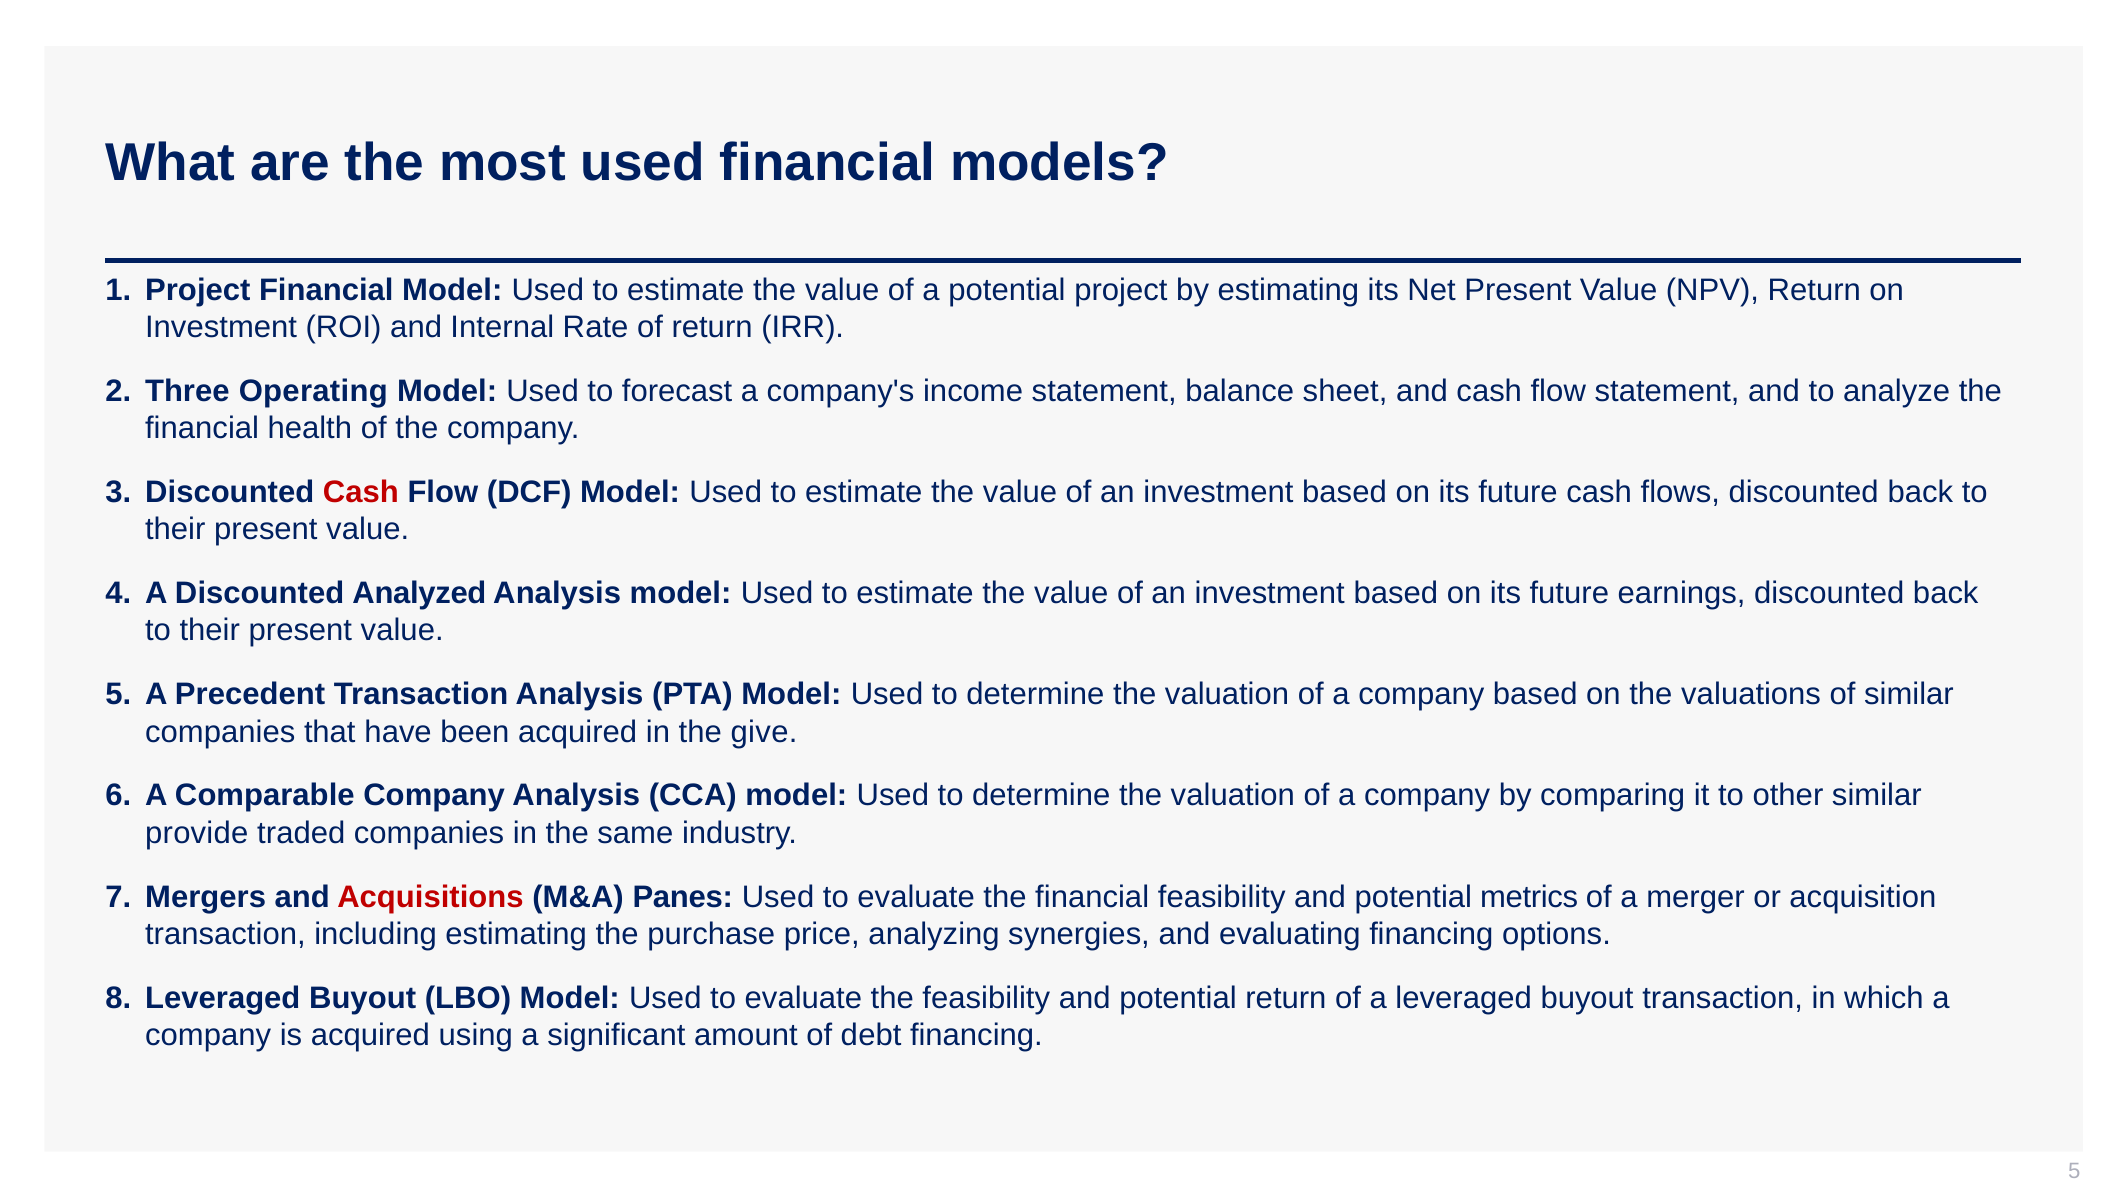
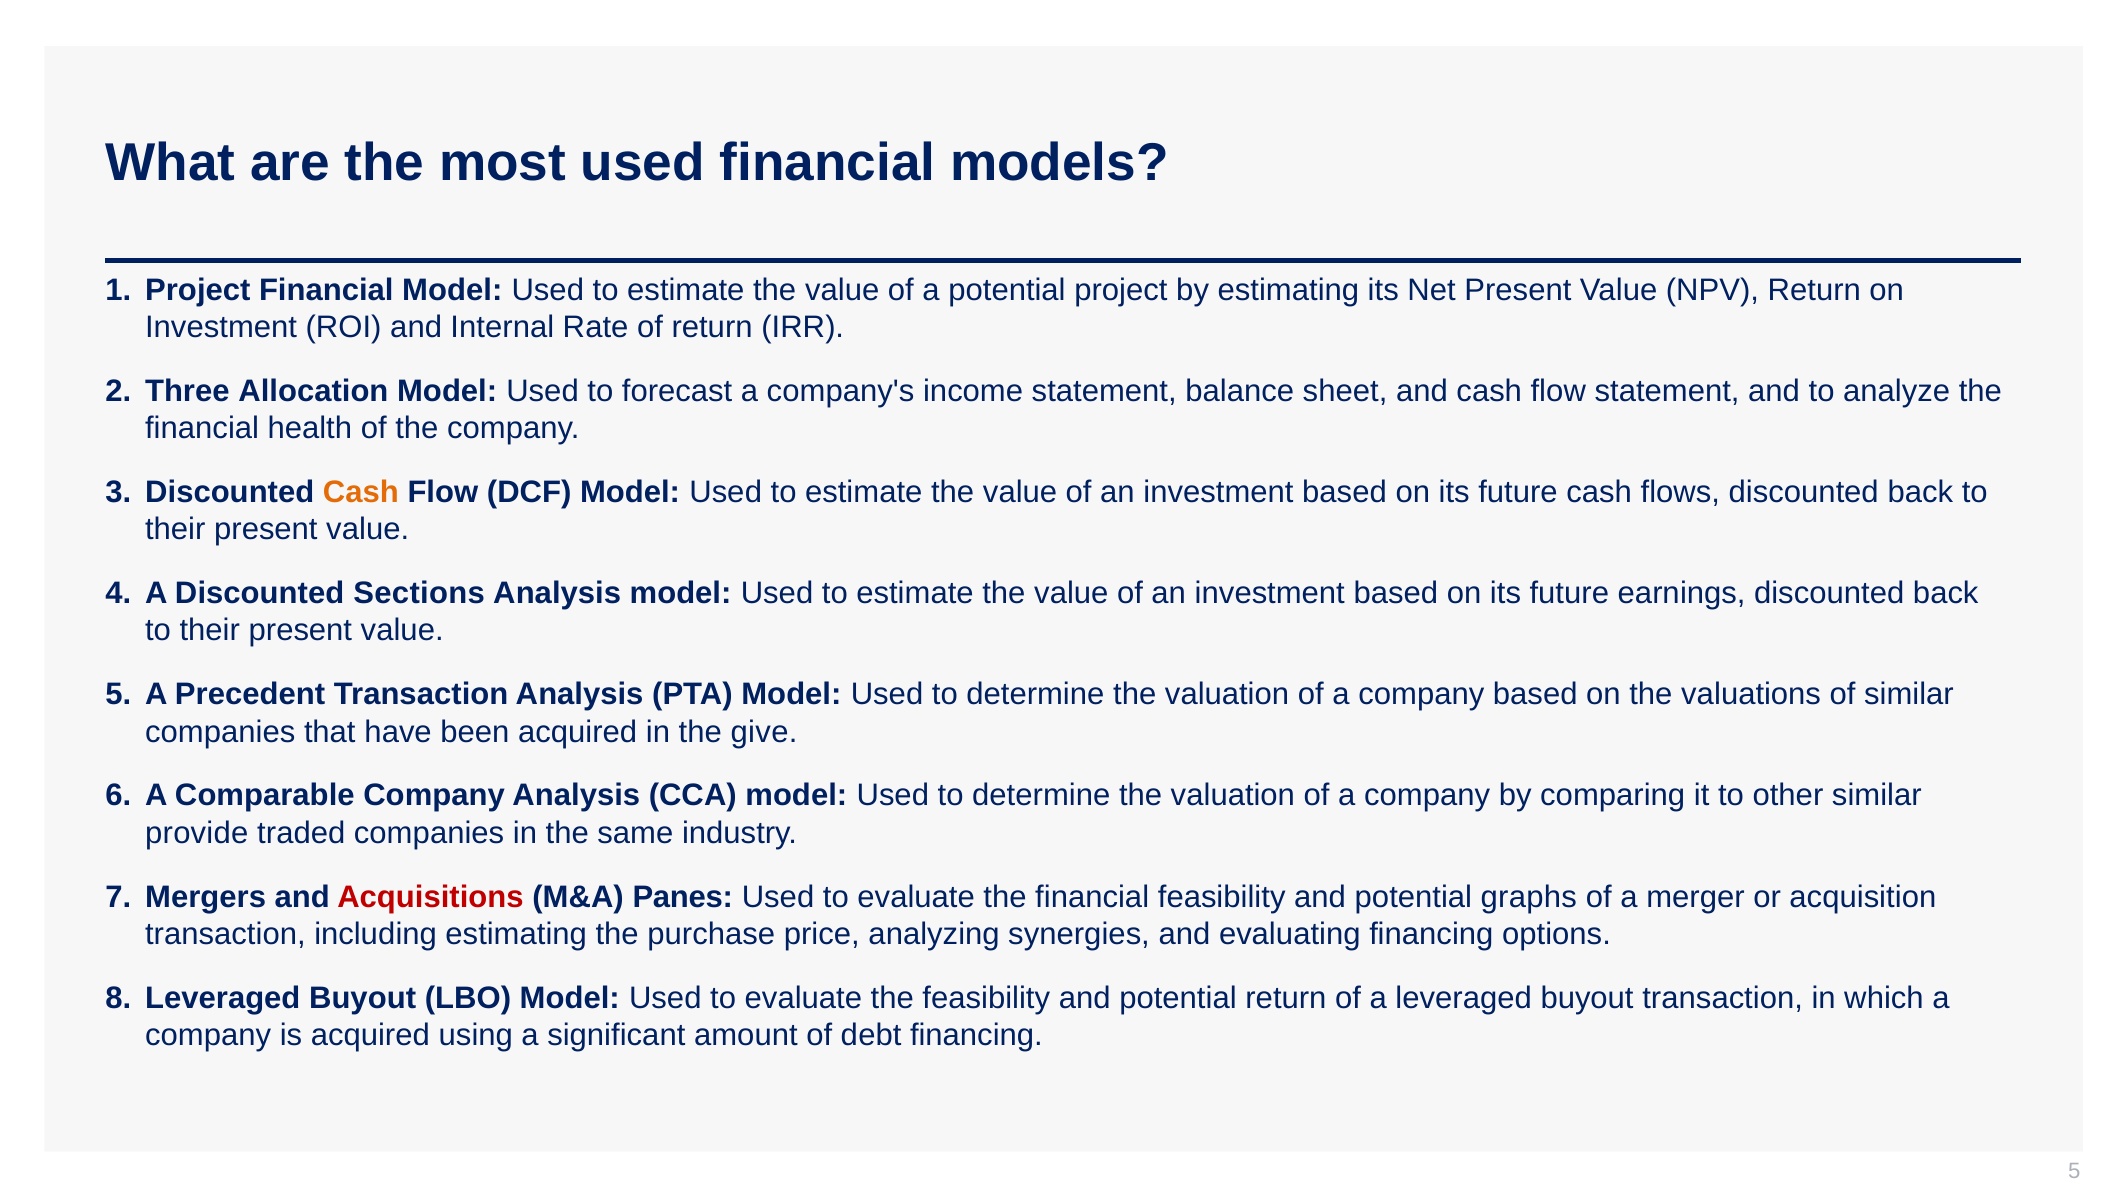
Operating: Operating -> Allocation
Cash at (361, 492) colour: red -> orange
Analyzed: Analyzed -> Sections
metrics: metrics -> graphs
